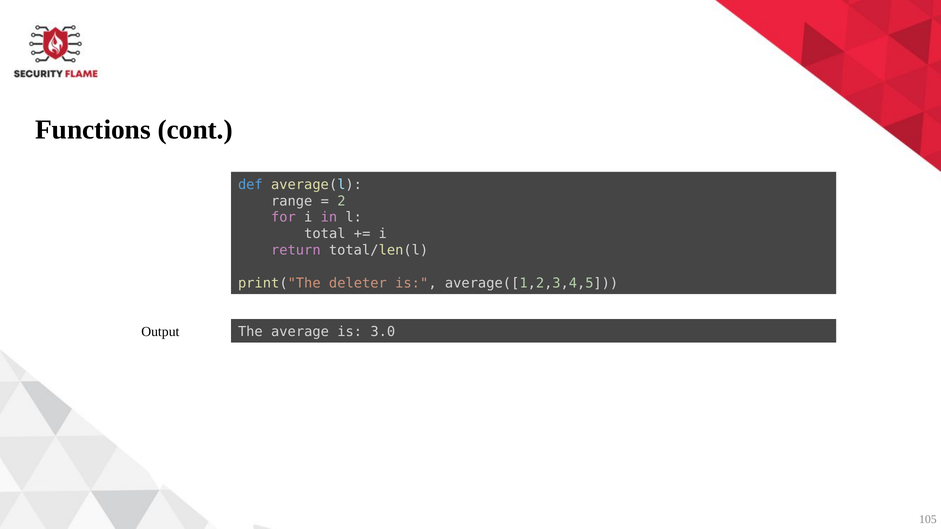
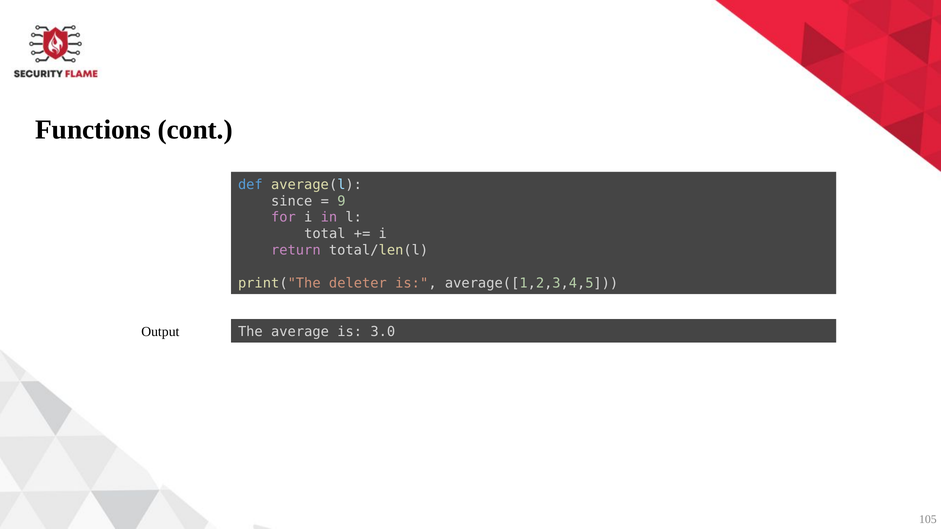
range: range -> since
2: 2 -> 9
